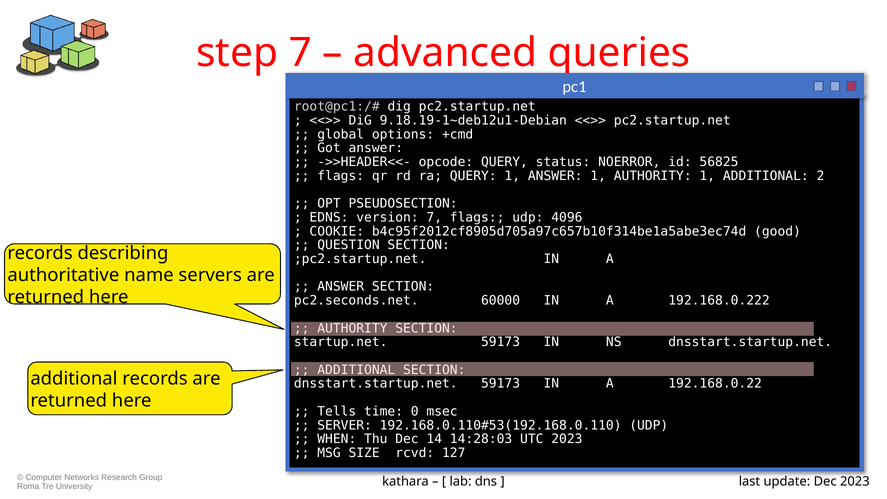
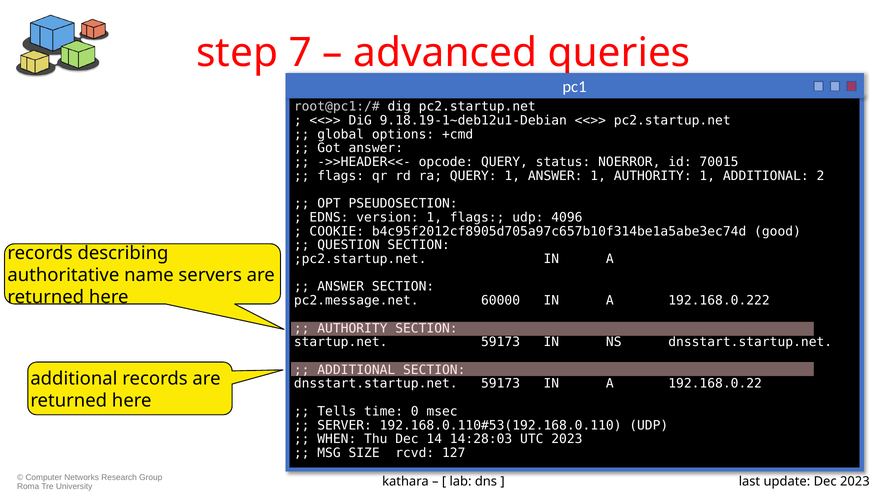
56825: 56825 -> 70015
version 7: 7 -> 1
pc2.seconds.net: pc2.seconds.net -> pc2.message.net
